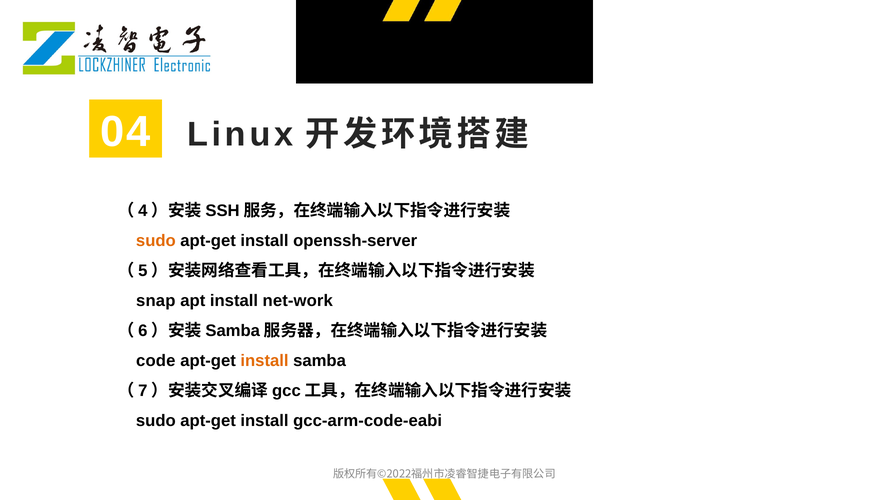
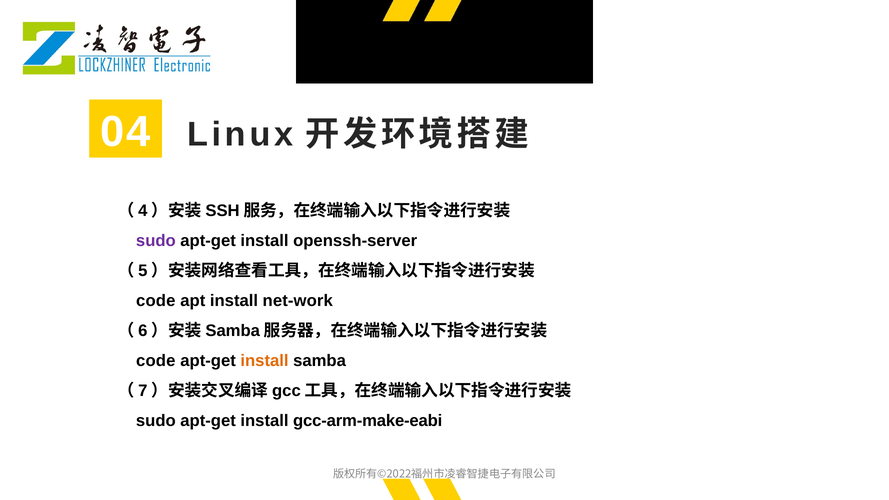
sudo at (156, 241) colour: orange -> purple
snap at (156, 301): snap -> code
gcc-arm-code-eabi: gcc-arm-code-eabi -> gcc-arm-make-eabi
